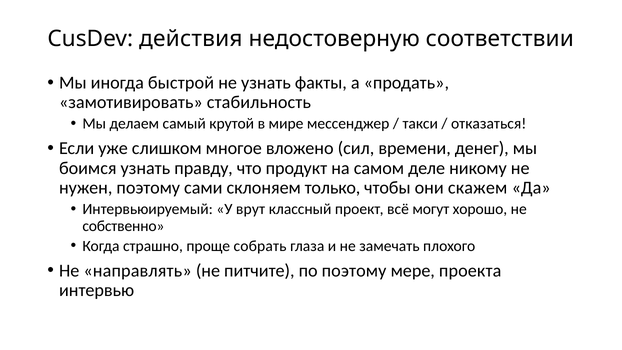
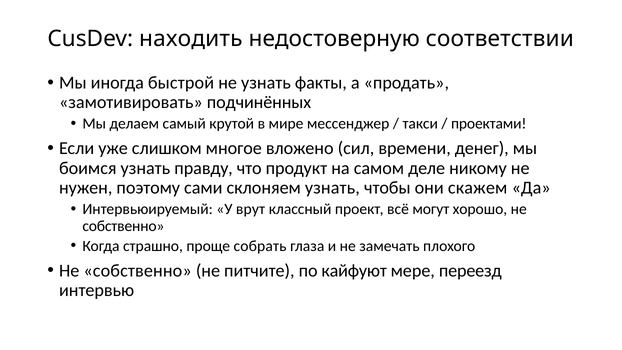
действия: действия -> находить
стабильность: стабильность -> подчинённых
отказаться: отказаться -> проектами
склоняем только: только -> узнать
направлять at (138, 271): направлять -> собственно
по поэтому: поэтому -> кайфуют
проекта: проекта -> переезд
